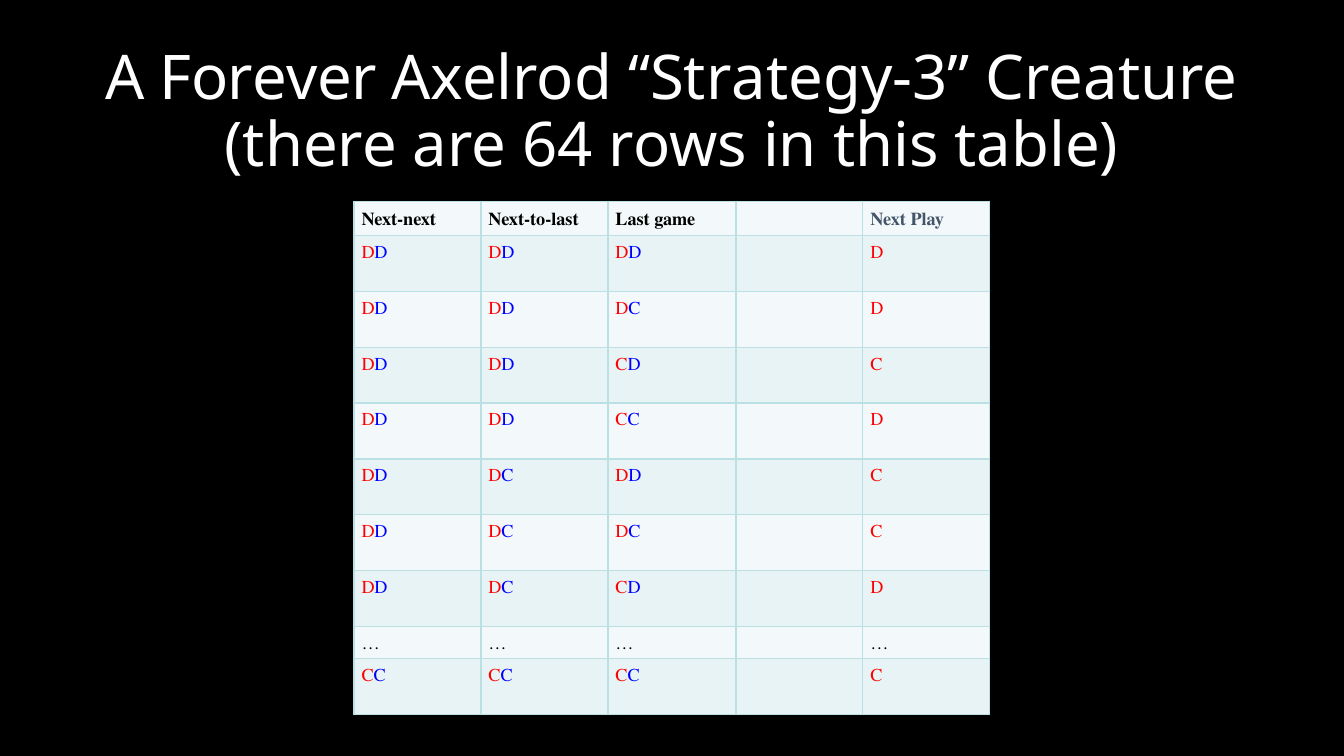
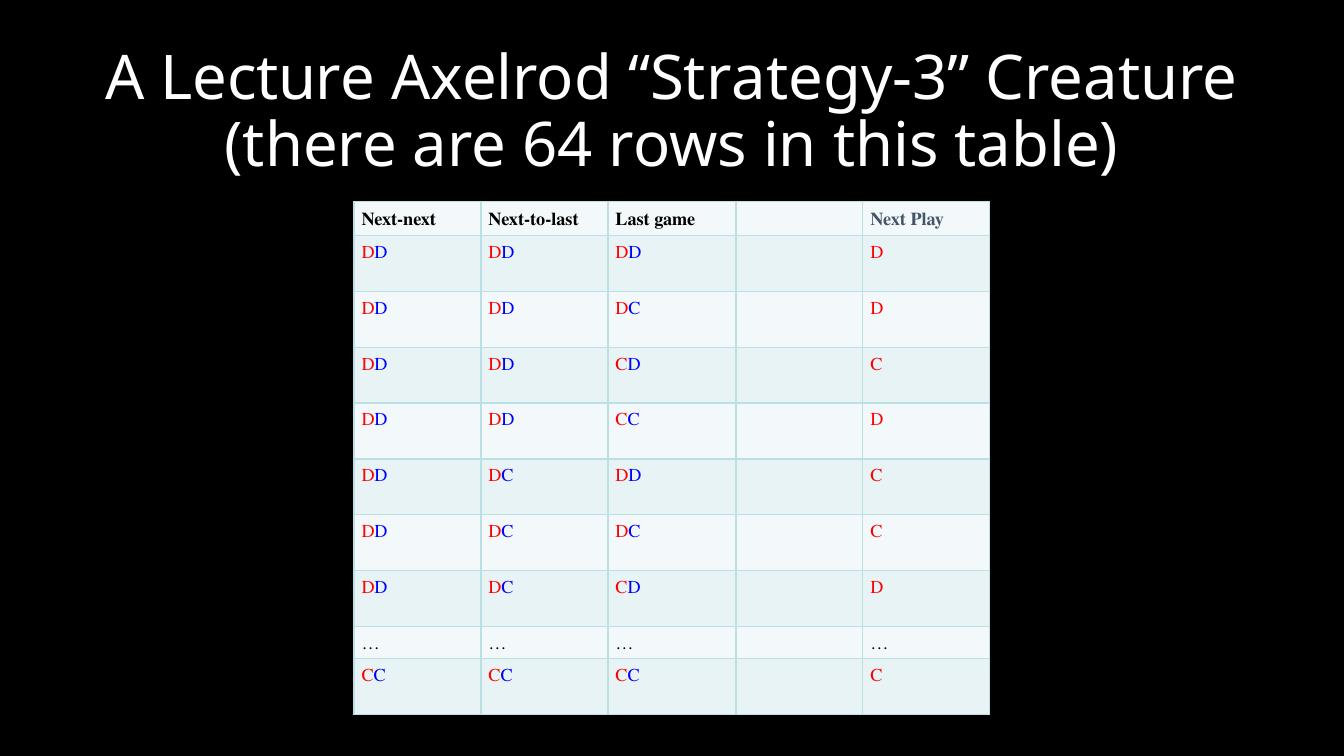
Forever: Forever -> Lecture
